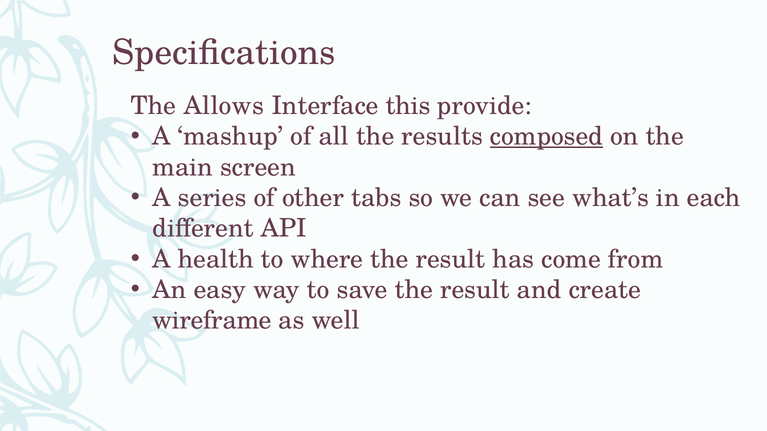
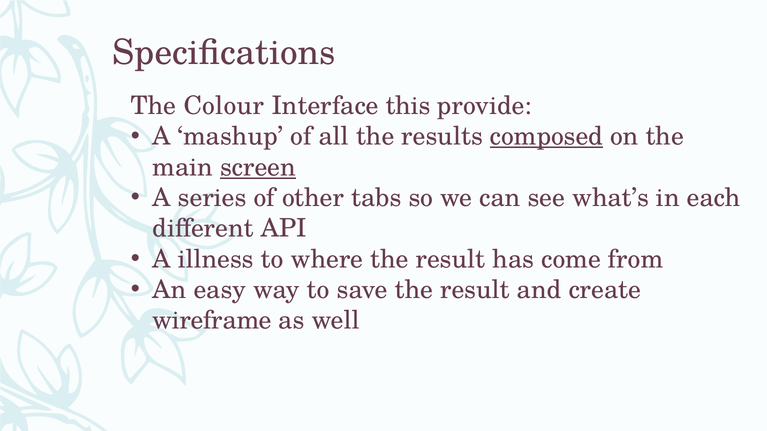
Allows: Allows -> Colour
screen underline: none -> present
health: health -> illness
